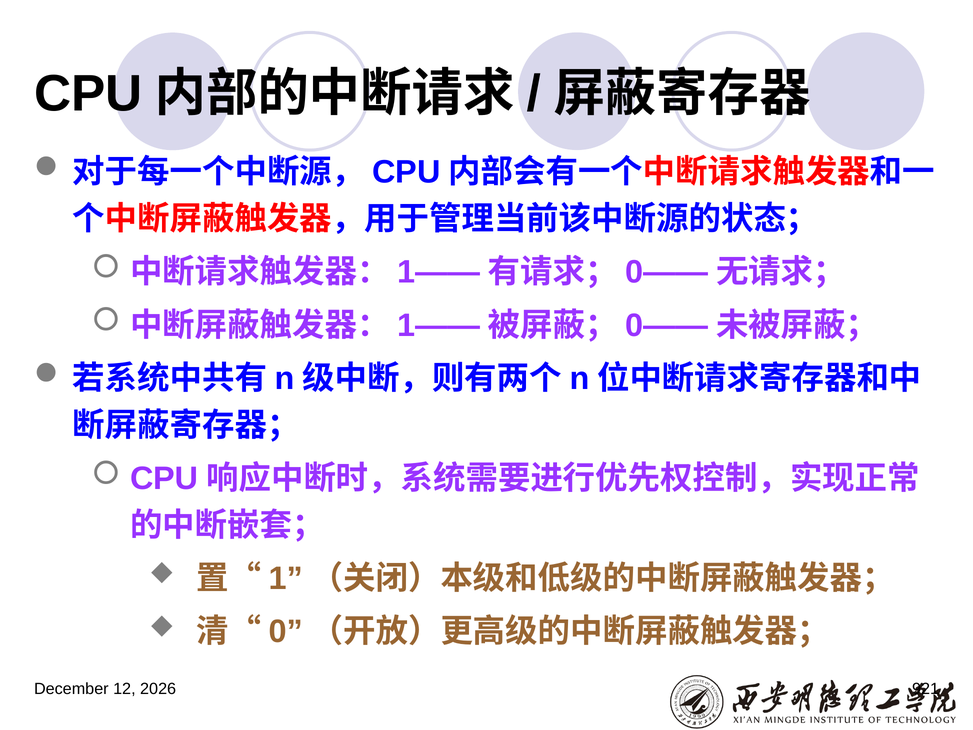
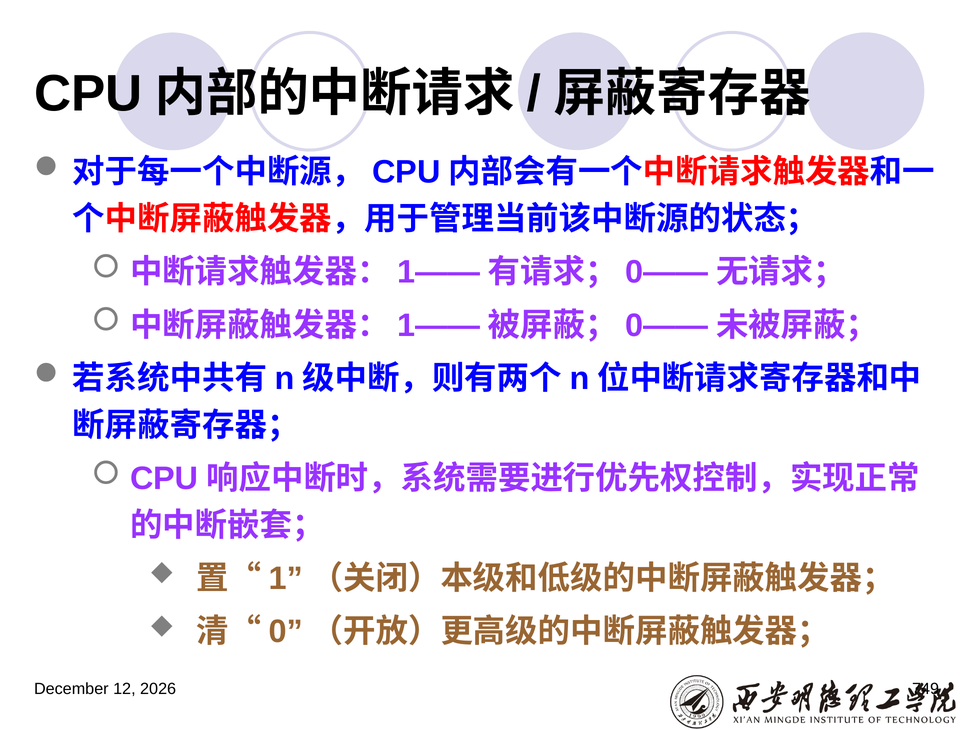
921: 921 -> 749
